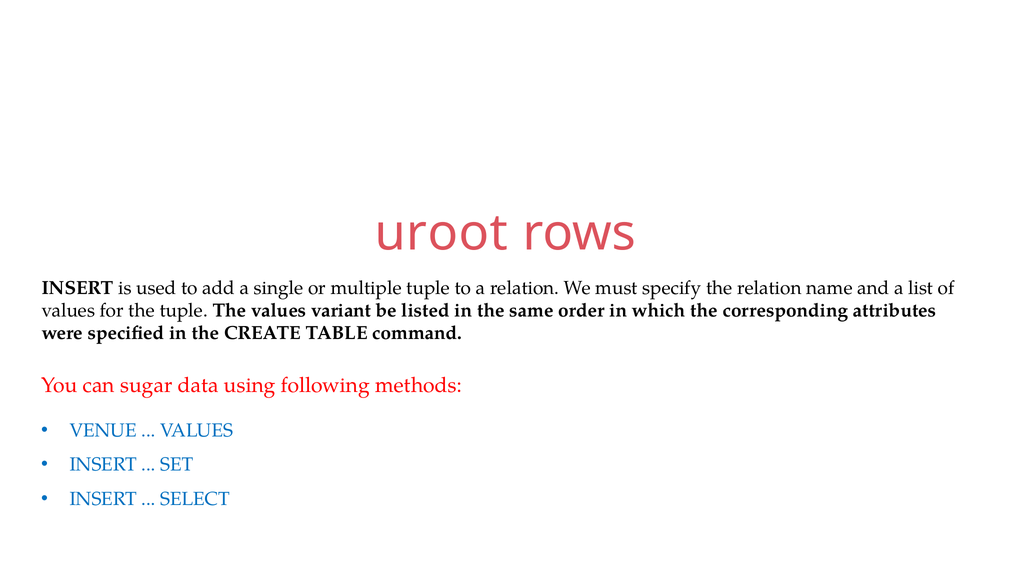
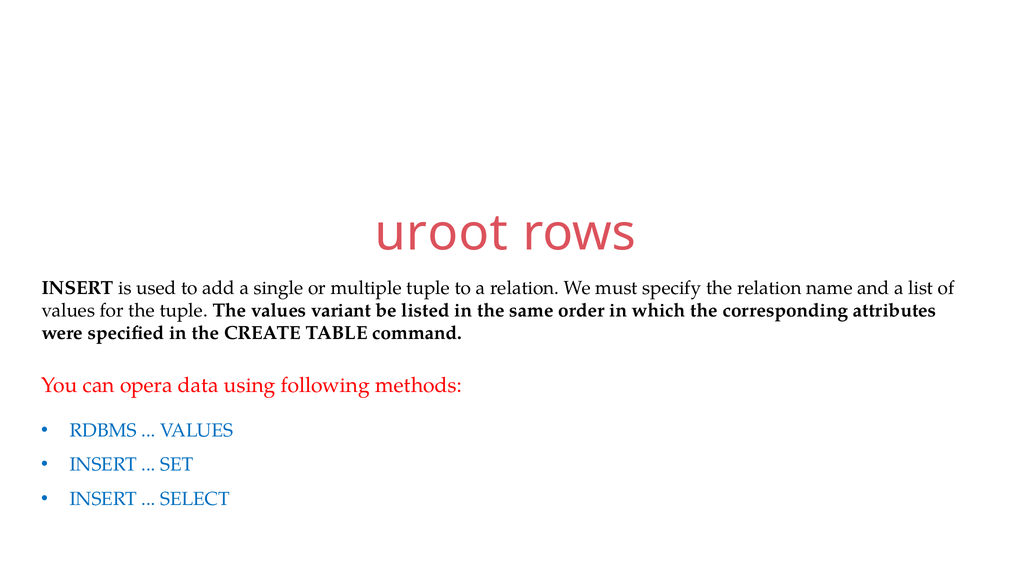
sugar: sugar -> opera
VENUE: VENUE -> RDBMS
